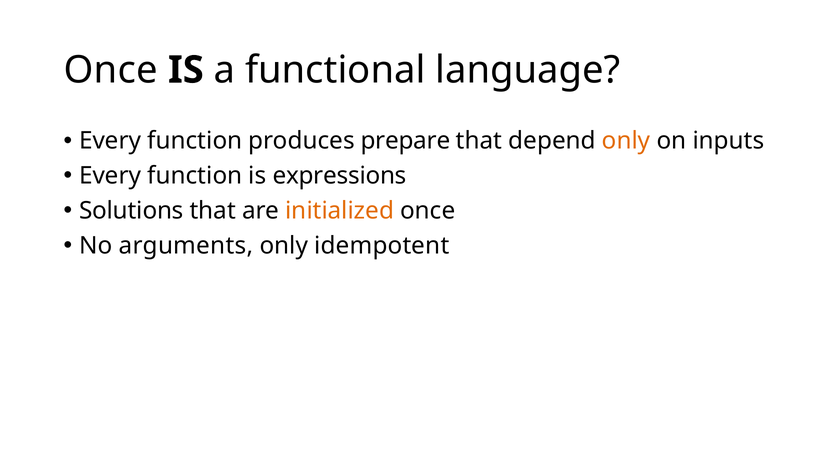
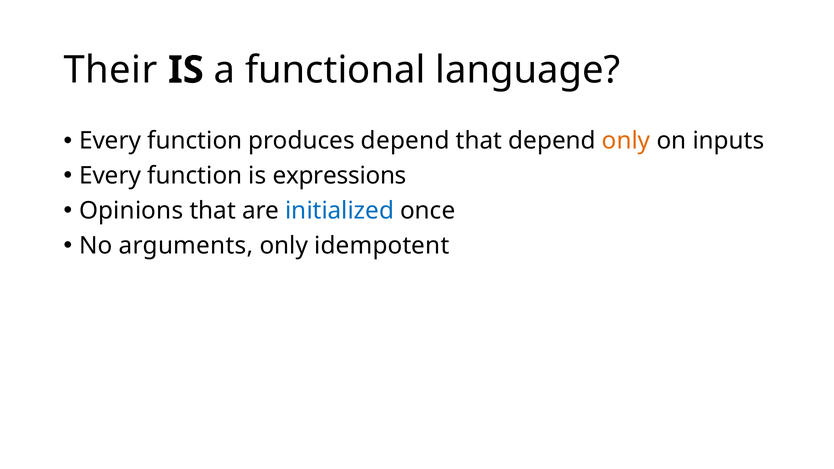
Once at (111, 70): Once -> Their
produces prepare: prepare -> depend
Solutions: Solutions -> Opinions
initialized colour: orange -> blue
